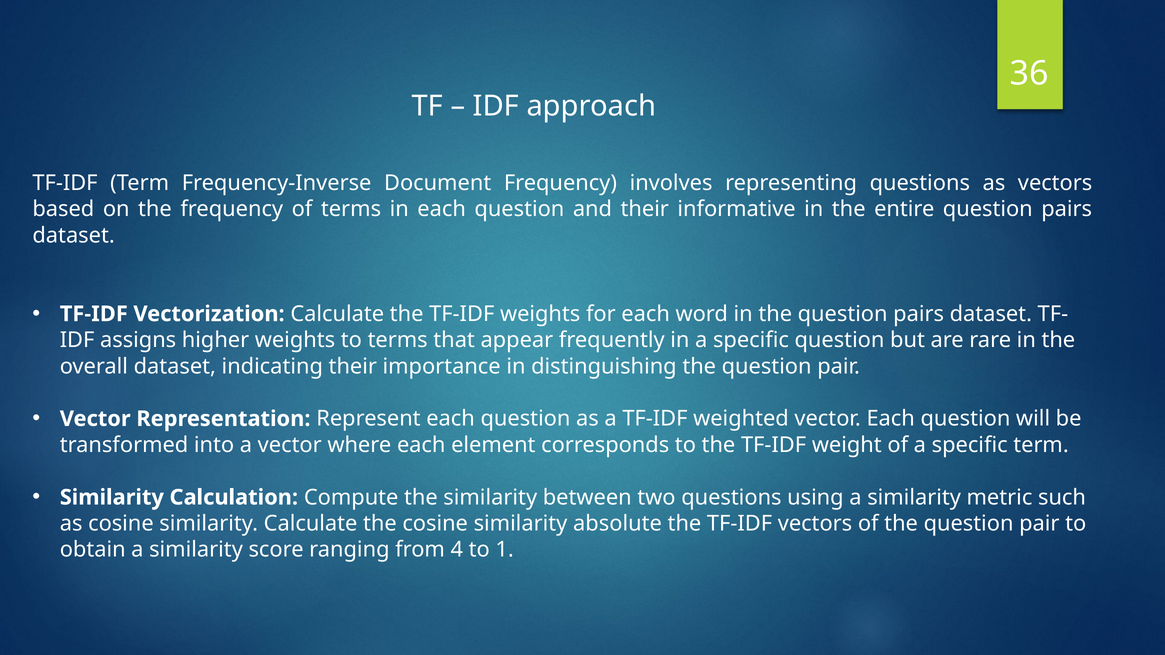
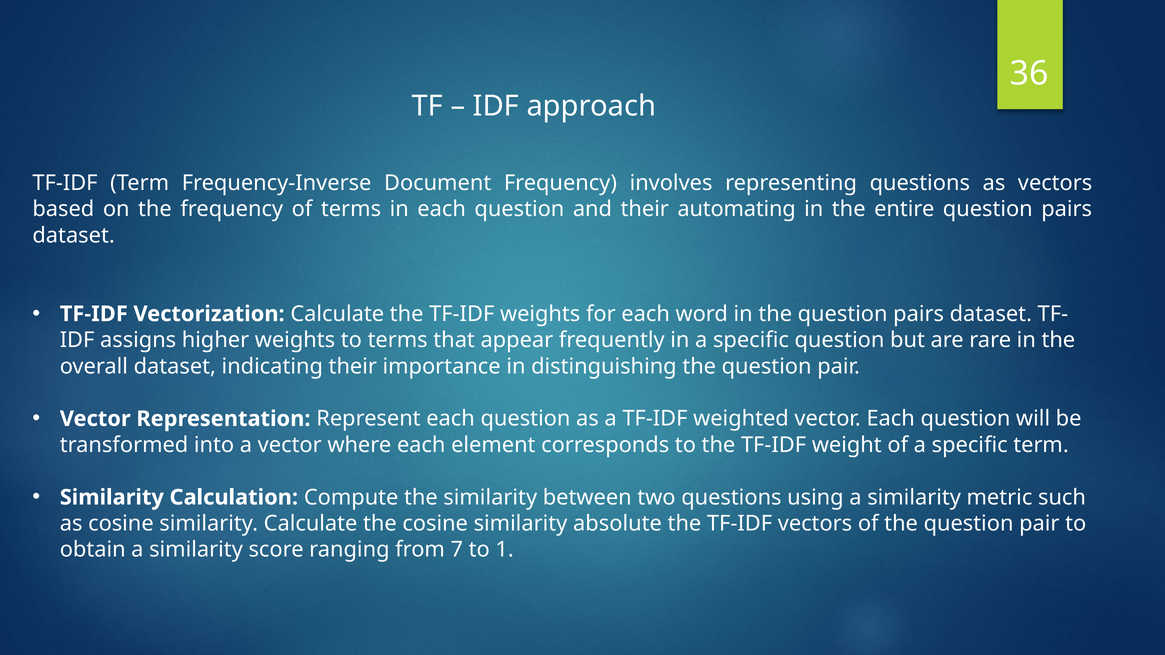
informative: informative -> automating
4: 4 -> 7
